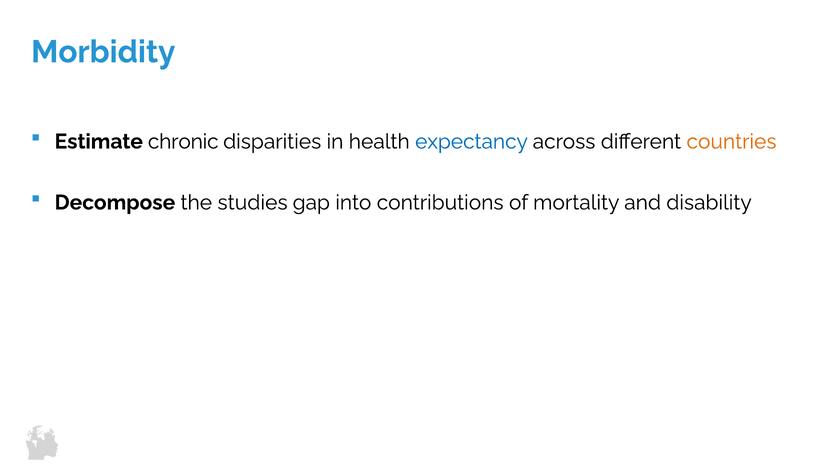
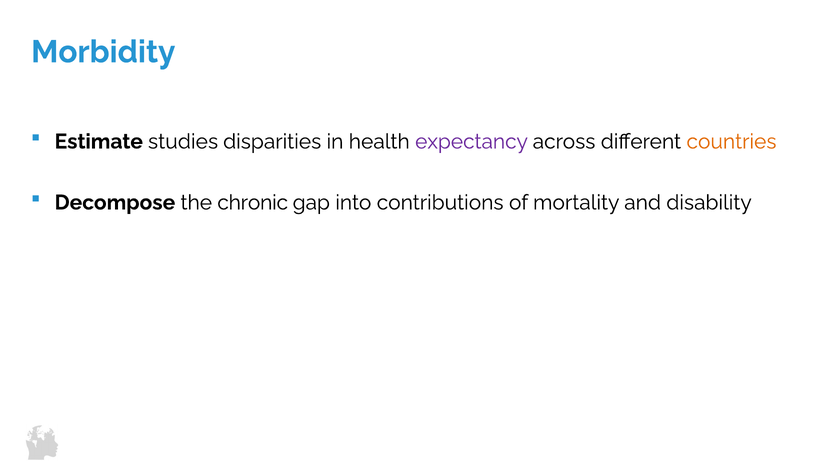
chronic: chronic -> studies
expectancy colour: blue -> purple
studies: studies -> chronic
